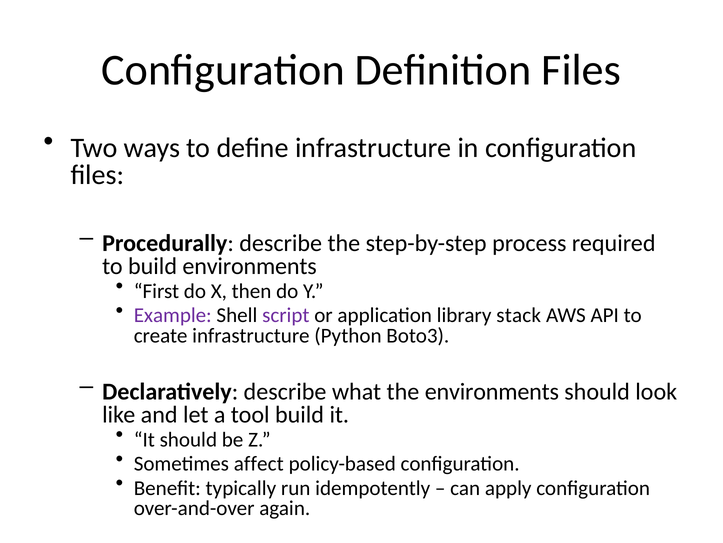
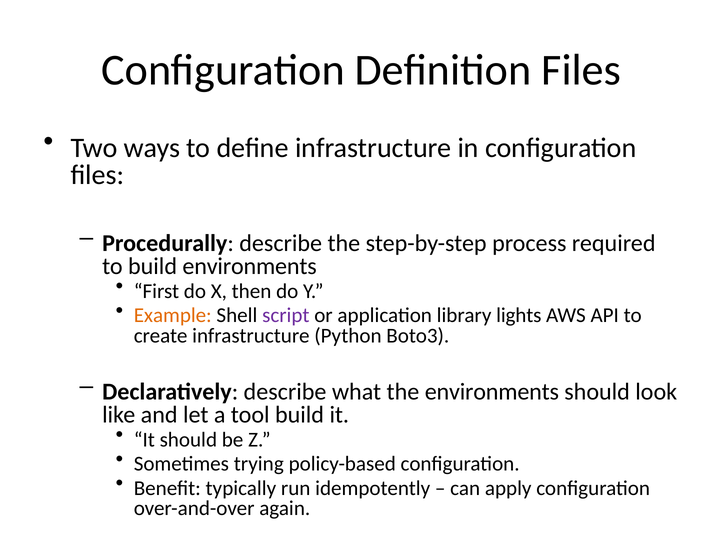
Example colour: purple -> orange
stack: stack -> lights
affect: affect -> trying
